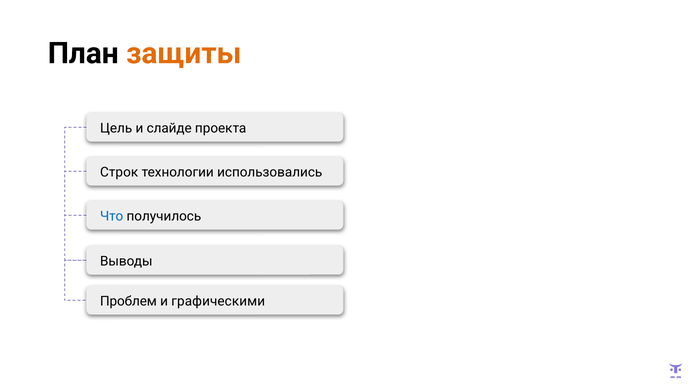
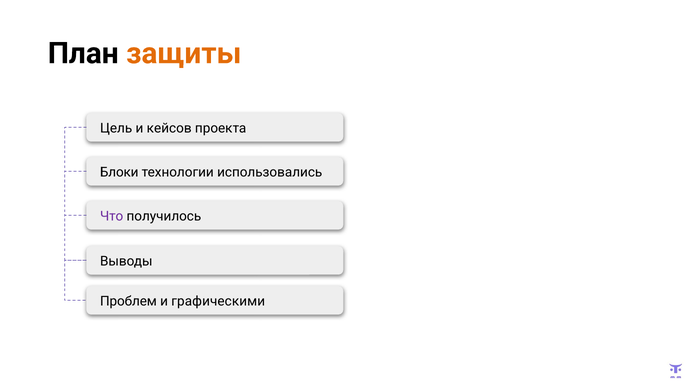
слайде: слайде -> кейсов
Строк: Строк -> Блоки
Что colour: blue -> purple
